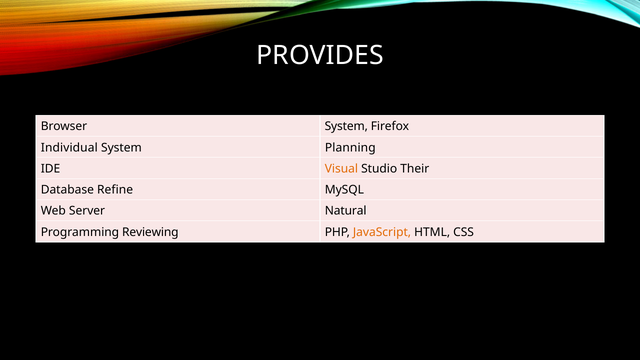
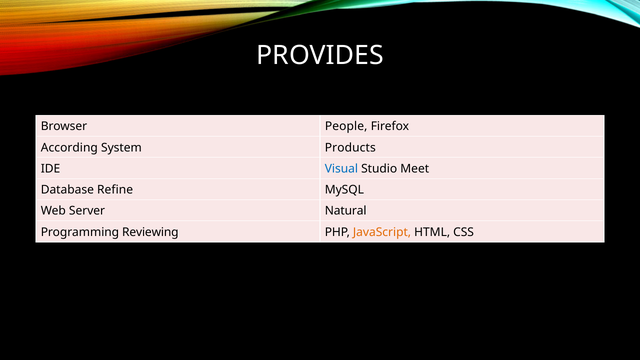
Browser System: System -> People
Individual: Individual -> According
Planning: Planning -> Products
Visual colour: orange -> blue
Their: Their -> Meet
